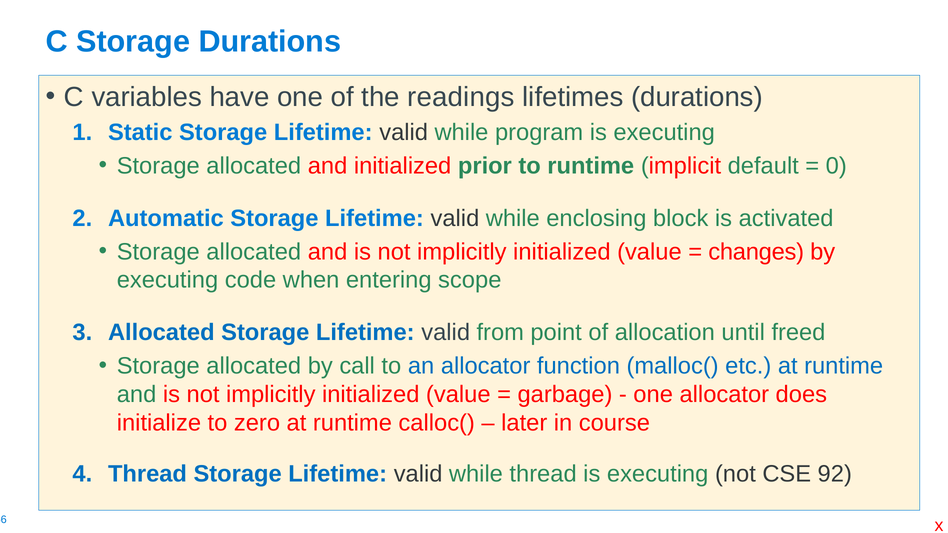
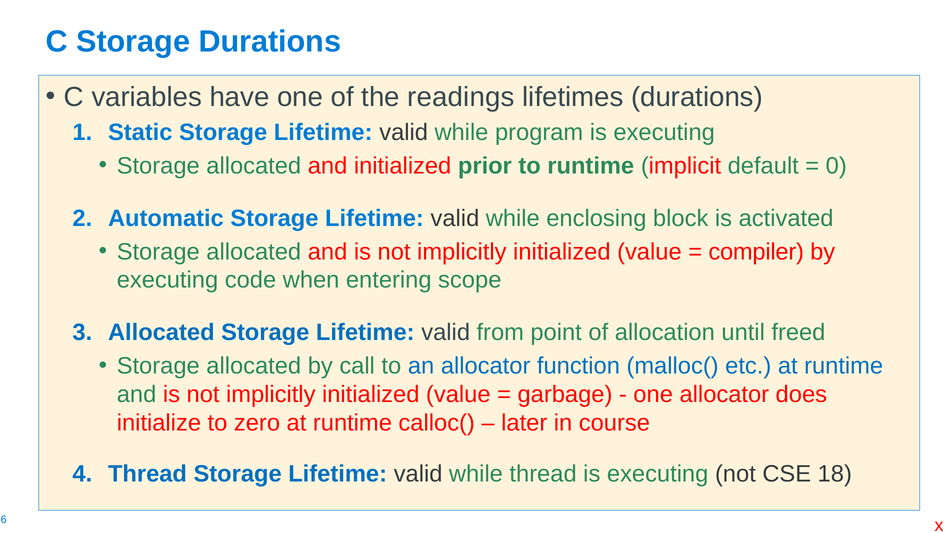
changes: changes -> compiler
92: 92 -> 18
